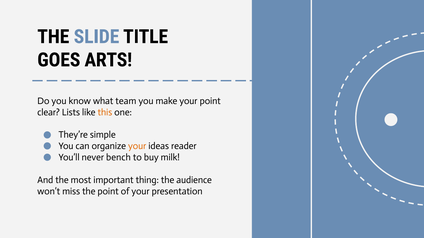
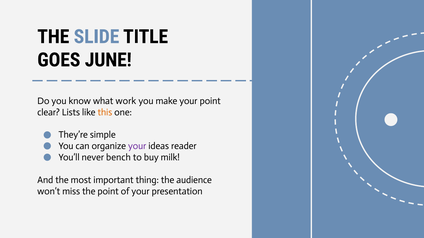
ARTS: ARTS -> JUNE
team: team -> work
your at (137, 146) colour: orange -> purple
